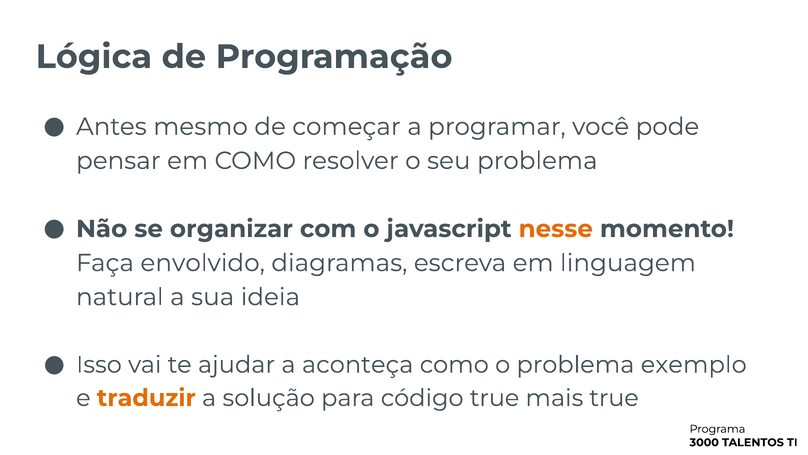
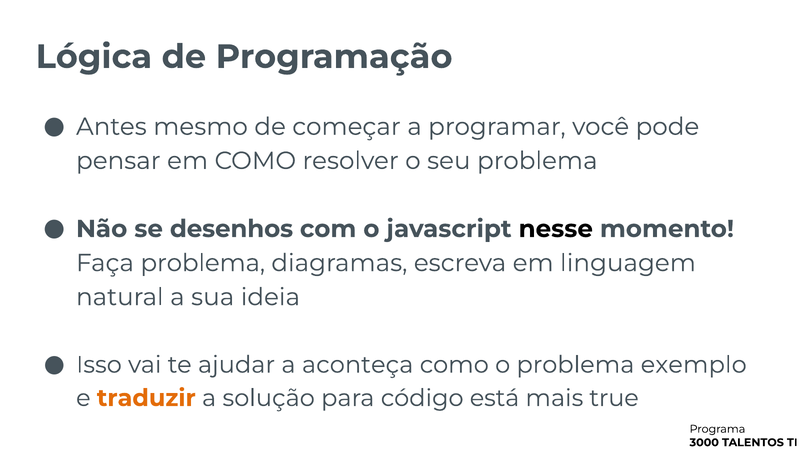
organizar: organizar -> desenhos
nesse colour: orange -> black
Faça envolvido: envolvido -> problema
código true: true -> está
